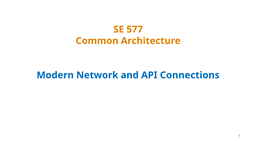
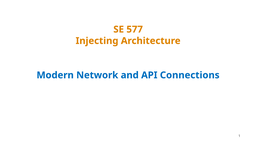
Common: Common -> Injecting
